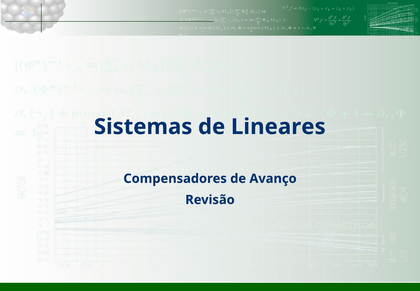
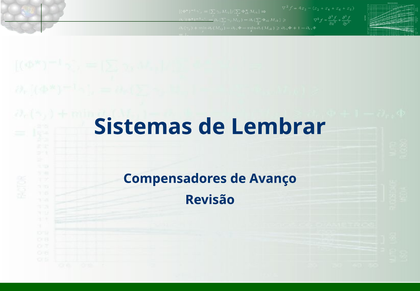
Lineares: Lineares -> Lembrar
